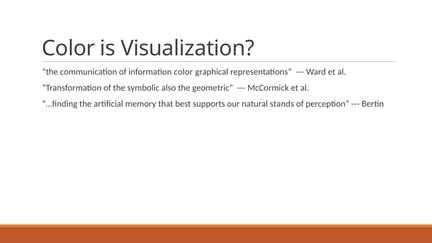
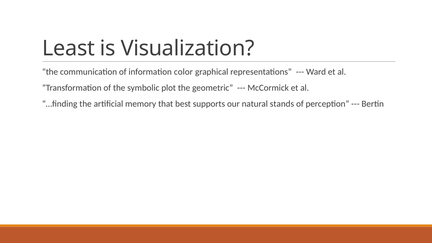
Color at (69, 48): Color -> Least
also: also -> plot
